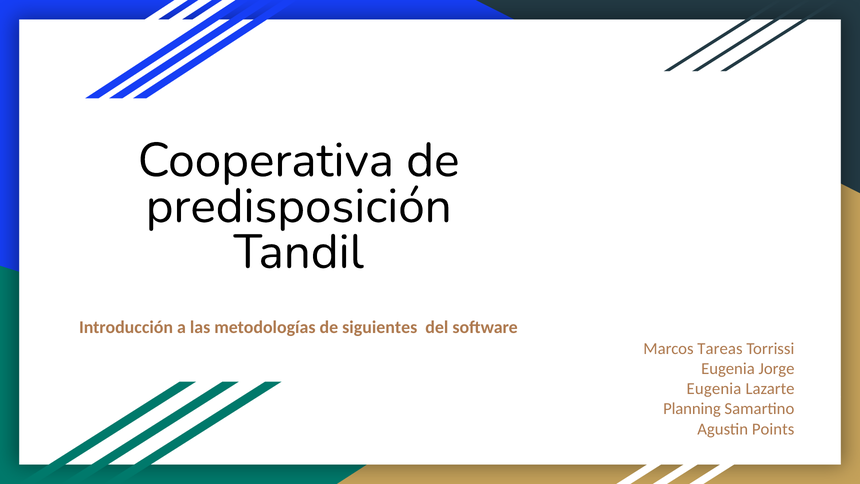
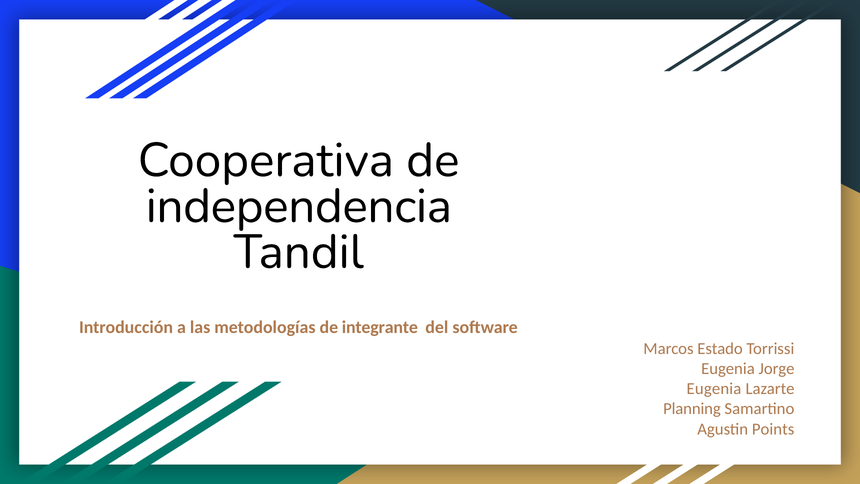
predisposición: predisposición -> independencia
siguientes: siguientes -> integrante
Tareas: Tareas -> Estado
